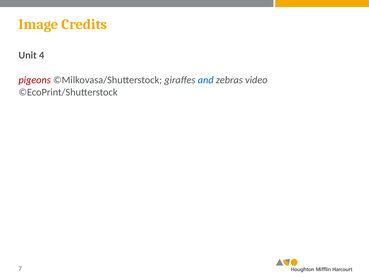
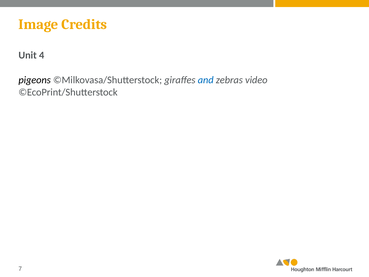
pigeons colour: red -> black
